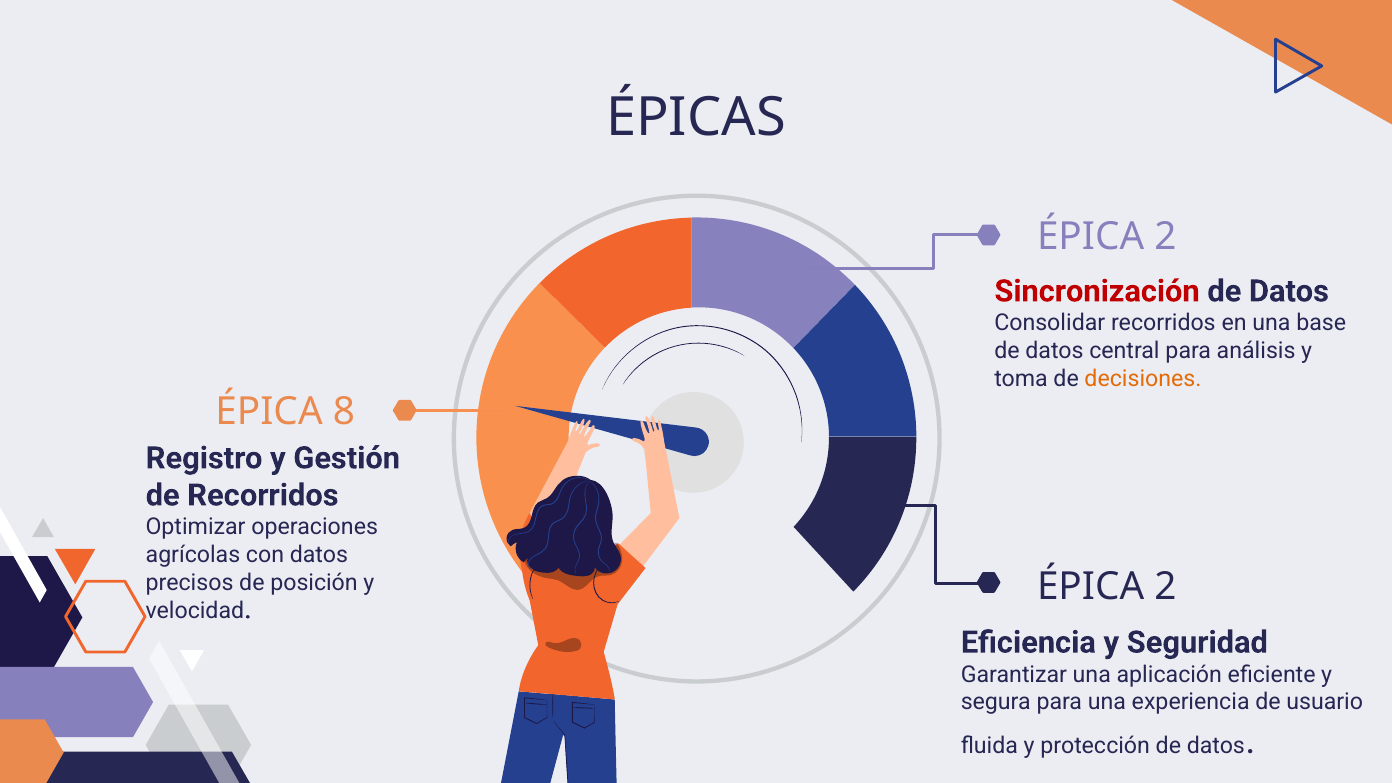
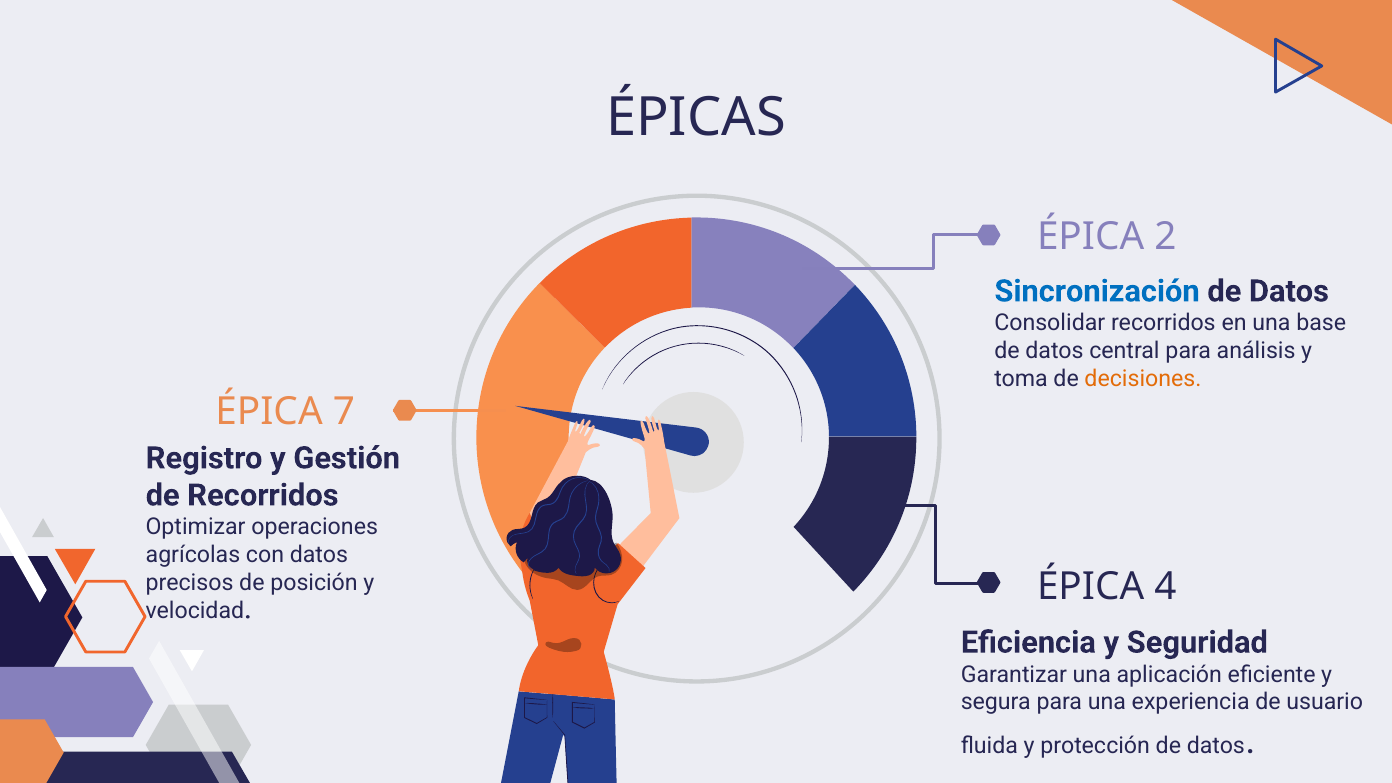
Sincronización colour: red -> blue
8: 8 -> 7
velocidad ÉPICA 2: 2 -> 4
